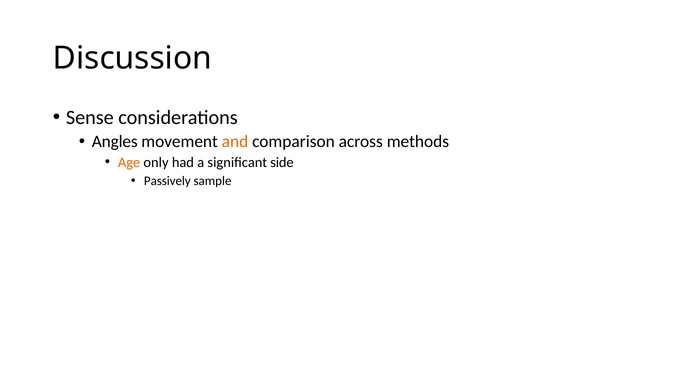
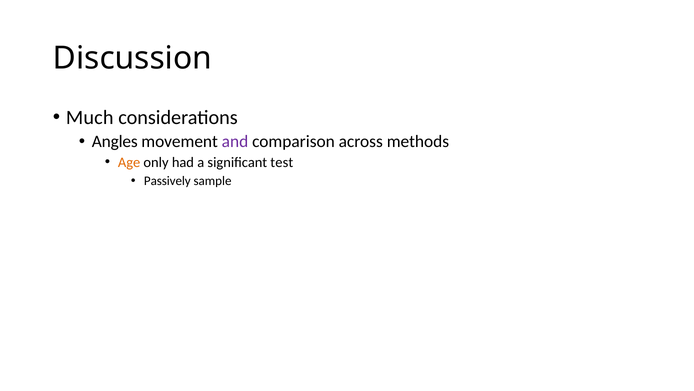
Sense: Sense -> Much
and colour: orange -> purple
side: side -> test
